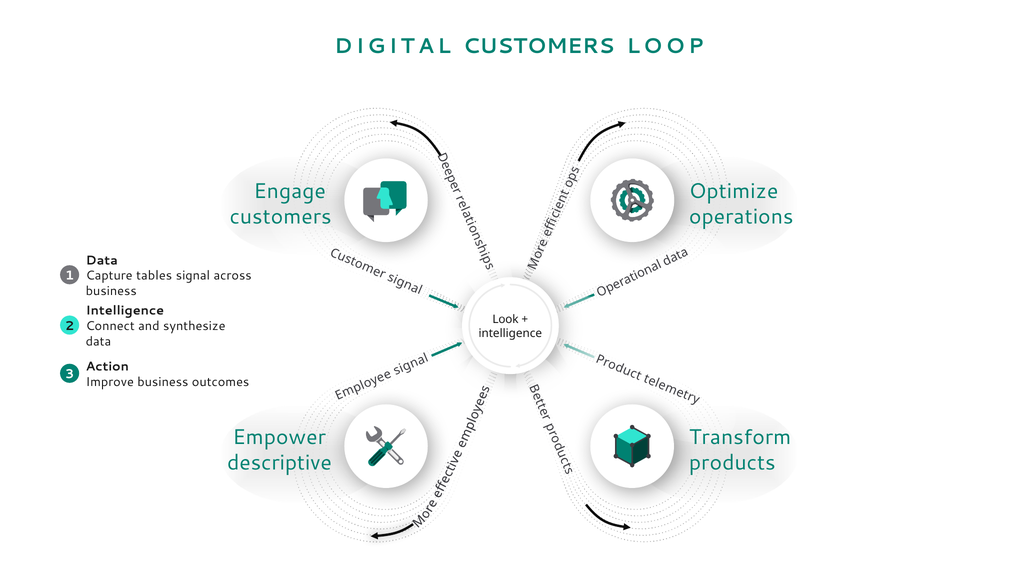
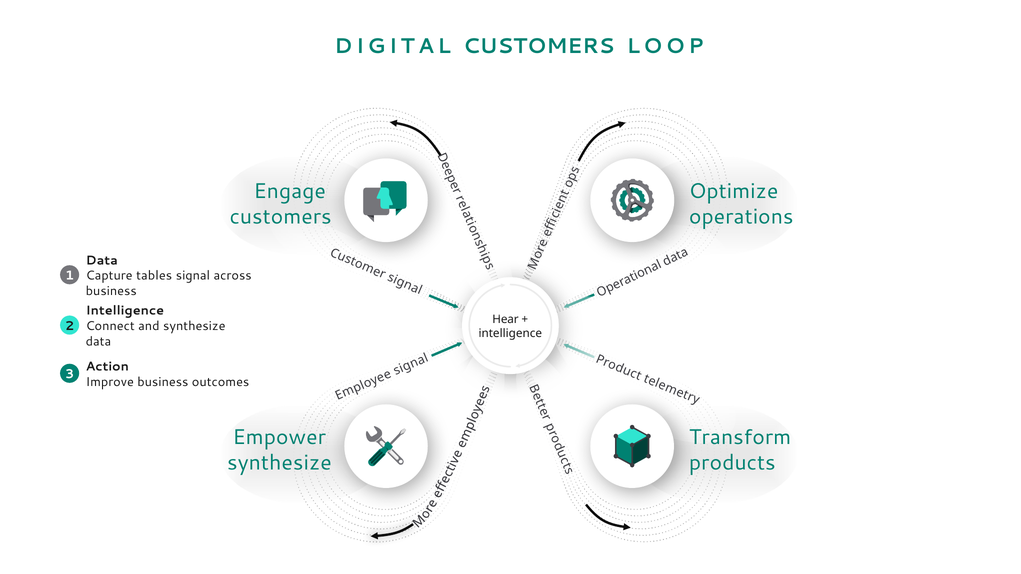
Look: Look -> Hear
descriptive at (279, 463): descriptive -> synthesize
